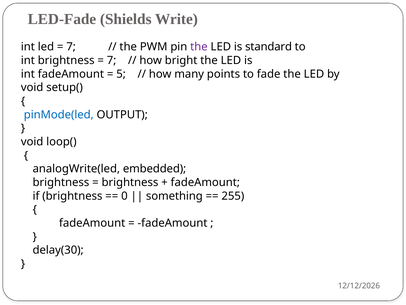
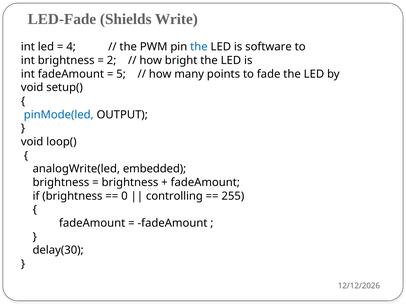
7 at (71, 47): 7 -> 4
the at (199, 47) colour: purple -> blue
standard: standard -> software
7 at (112, 60): 7 -> 2
something: something -> controlling
